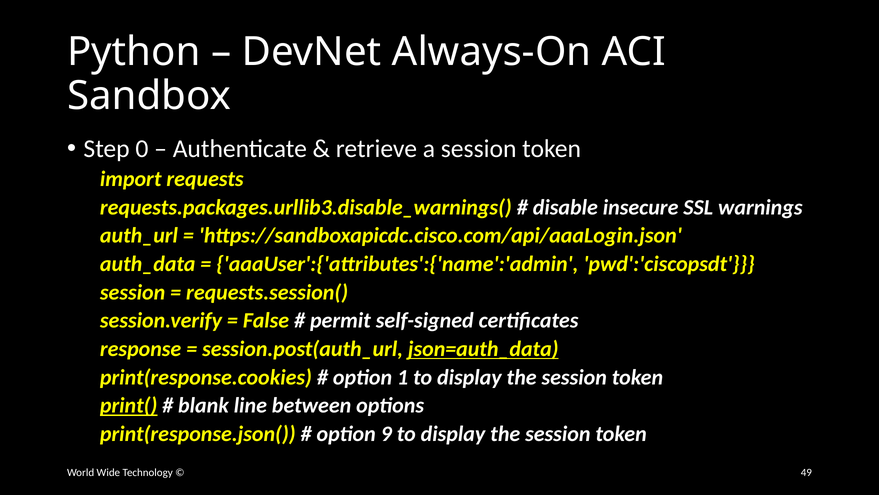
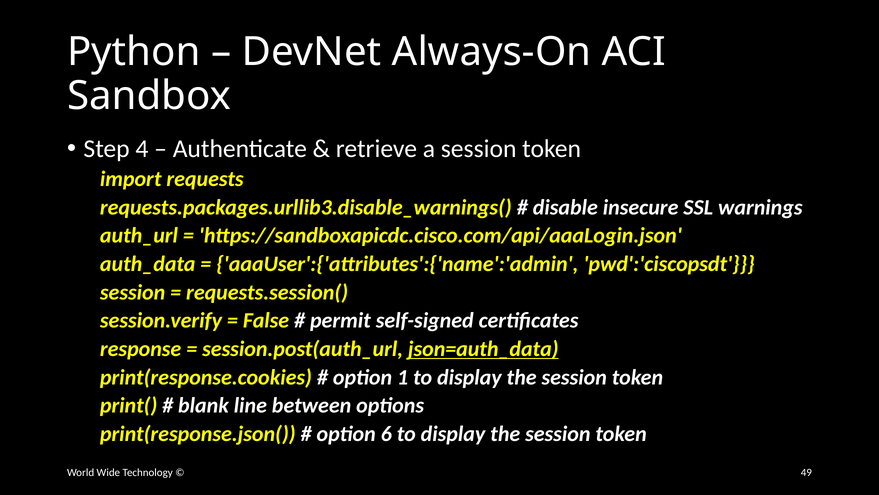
0: 0 -> 4
print( underline: present -> none
9: 9 -> 6
